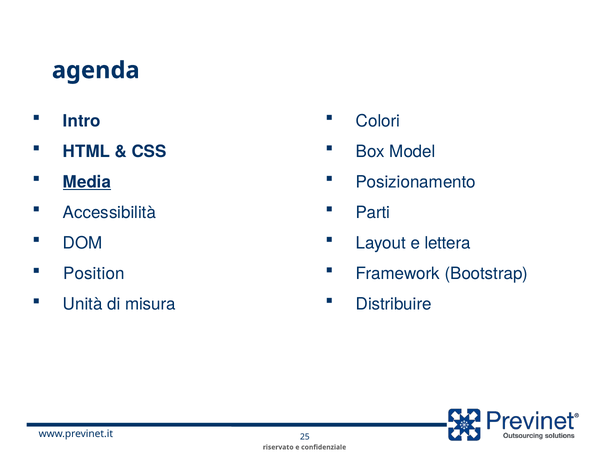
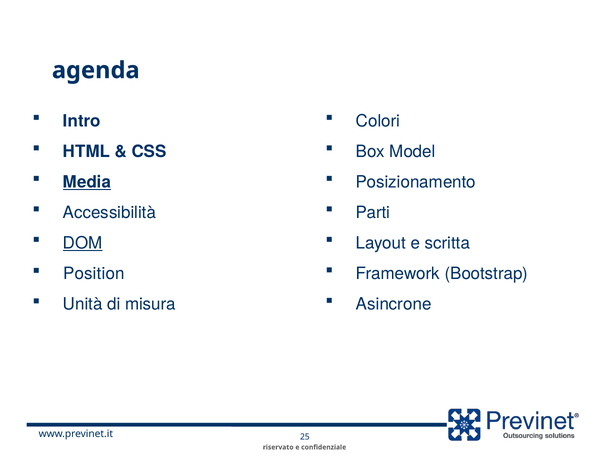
DOM underline: none -> present
lettera: lettera -> scritta
Distribuire: Distribuire -> Asincrone
